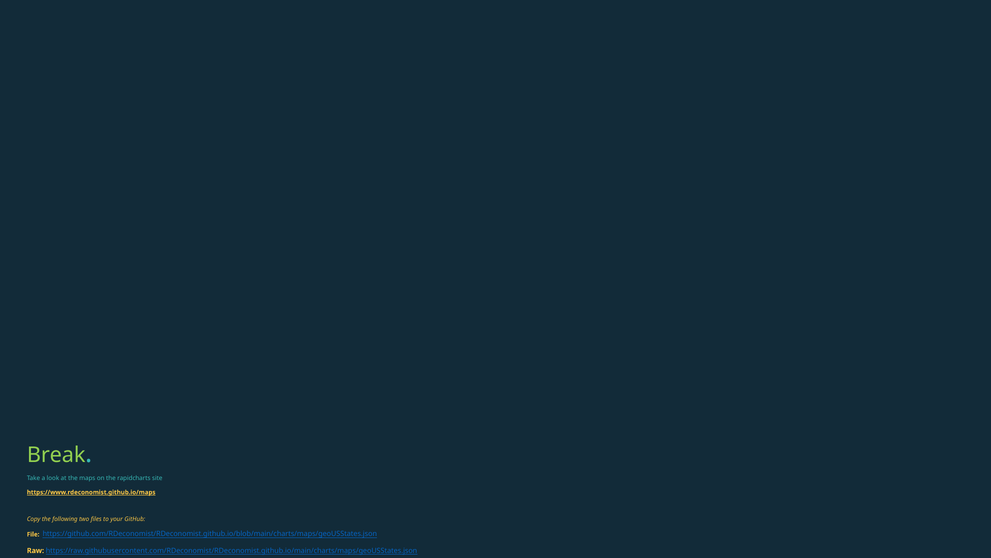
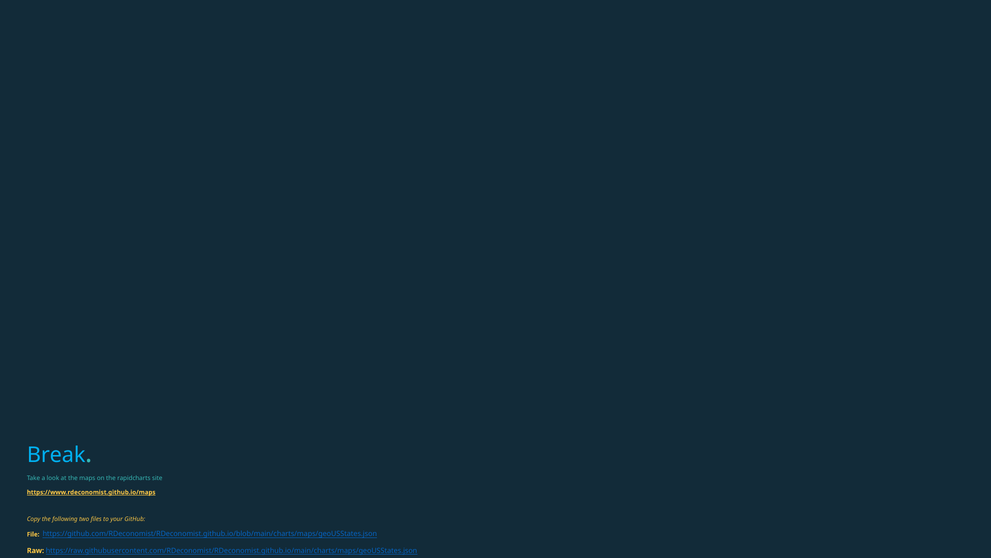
Break colour: light green -> light blue
